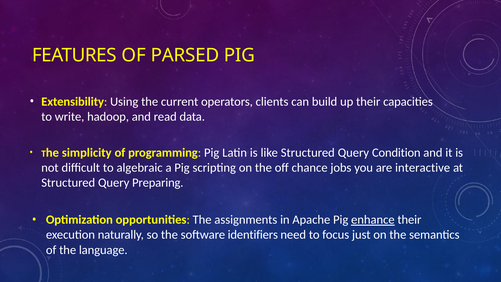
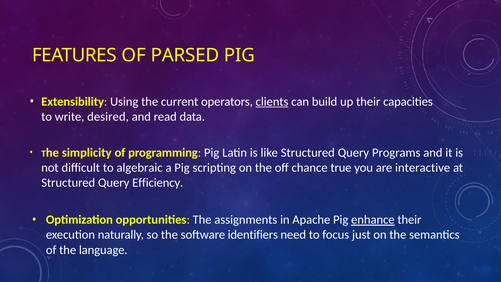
clients underline: none -> present
hadoop: hadoop -> desired
Condition: Condition -> Programs
jobs: jobs -> true
Preparing: Preparing -> Efficiency
